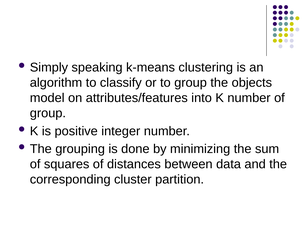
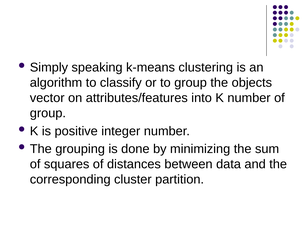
model: model -> vector
